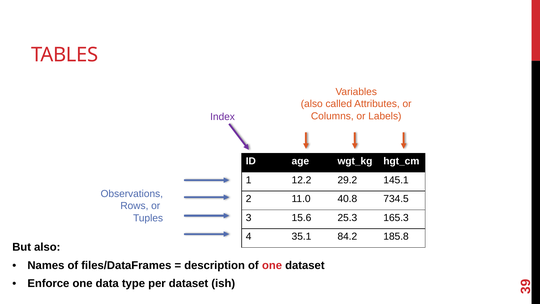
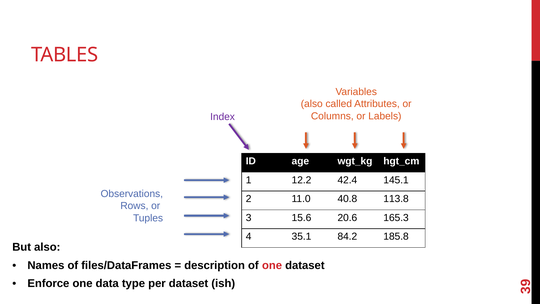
29.2: 29.2 -> 42.4
734.5: 734.5 -> 113.8
25.3: 25.3 -> 20.6
